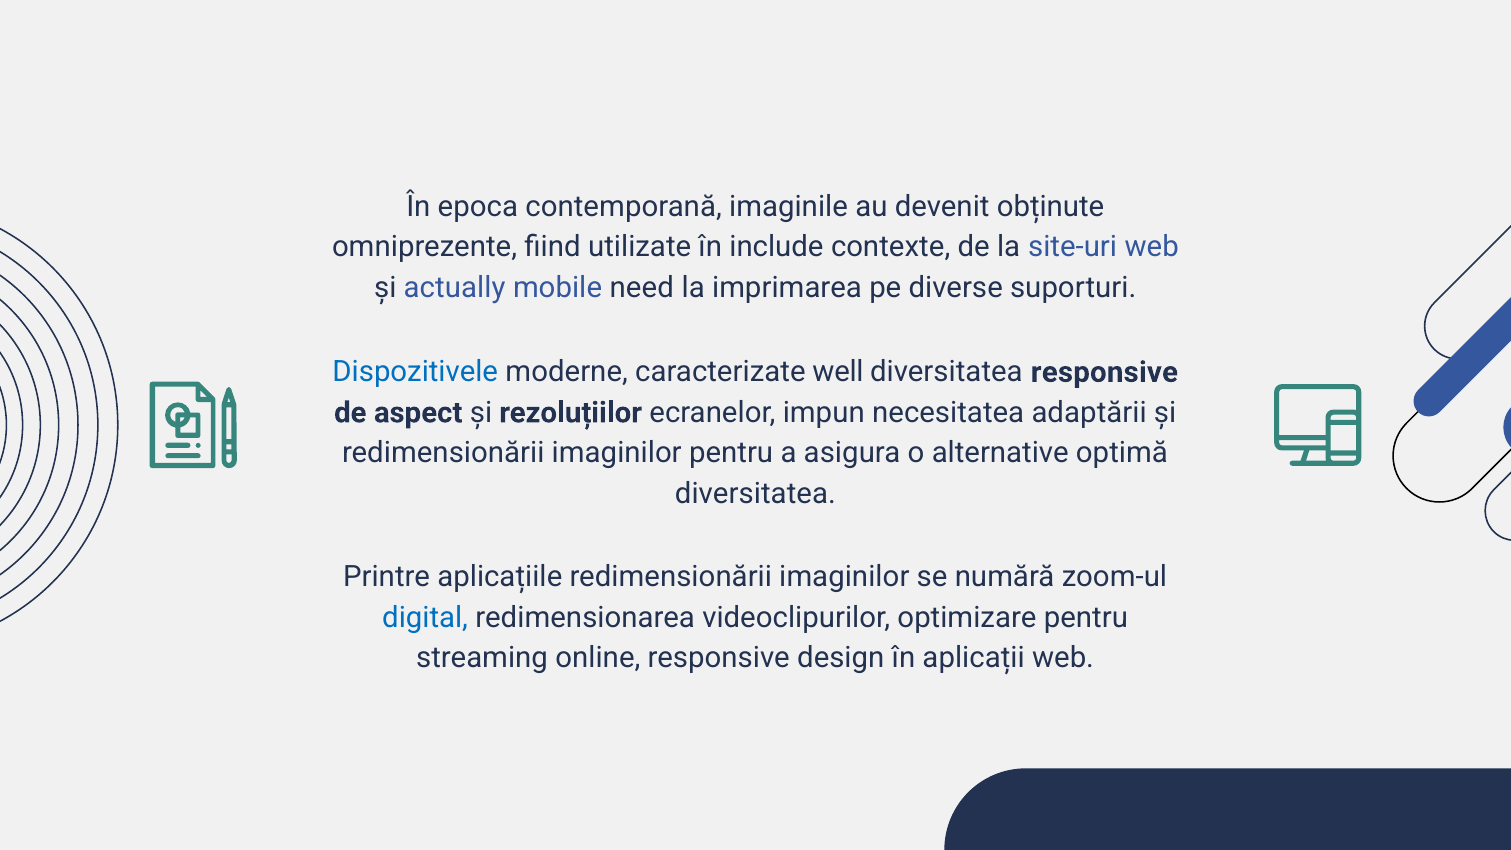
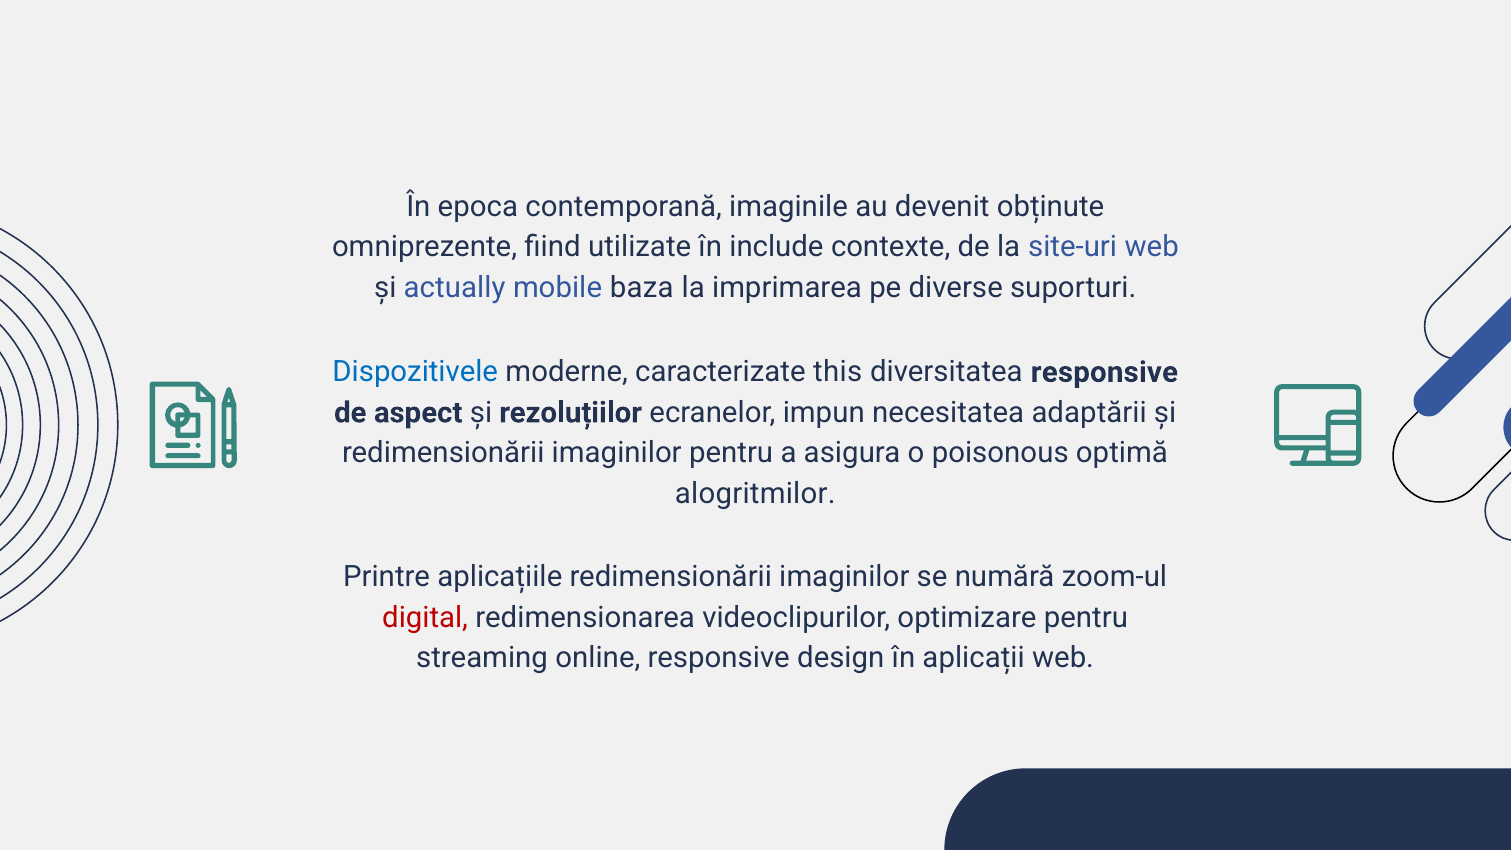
need: need -> baza
well: well -> this
alternative: alternative -> poisonous
diversitatea at (755, 494): diversitatea -> alogritmilor
digital colour: blue -> red
